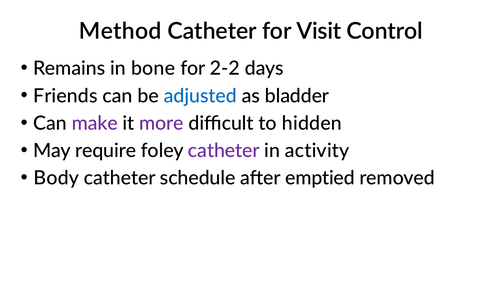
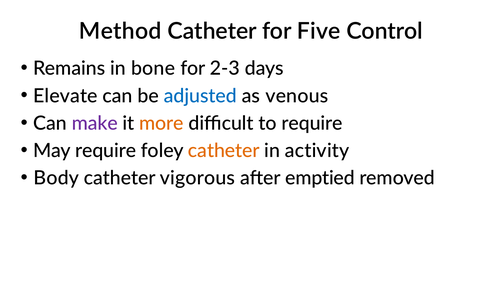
Visit: Visit -> Five
2-2: 2-2 -> 2-3
Friends: Friends -> Elevate
bladder: bladder -> venous
more colour: purple -> orange
to hidden: hidden -> require
catheter at (224, 151) colour: purple -> orange
schedule: schedule -> vigorous
